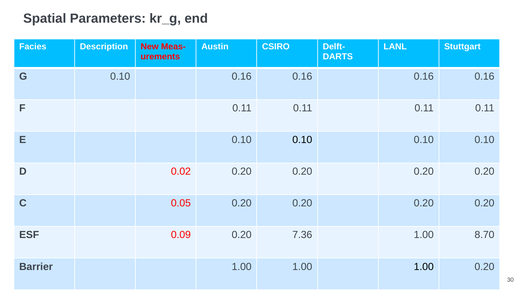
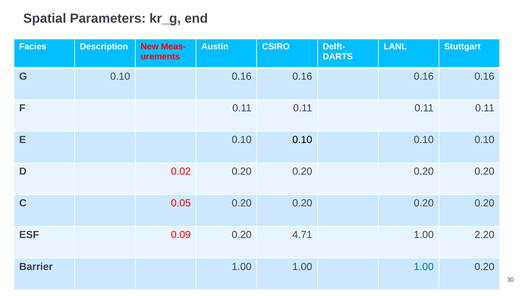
7.36: 7.36 -> 4.71
8.70: 8.70 -> 2.20
1.00 at (424, 267) colour: black -> blue
